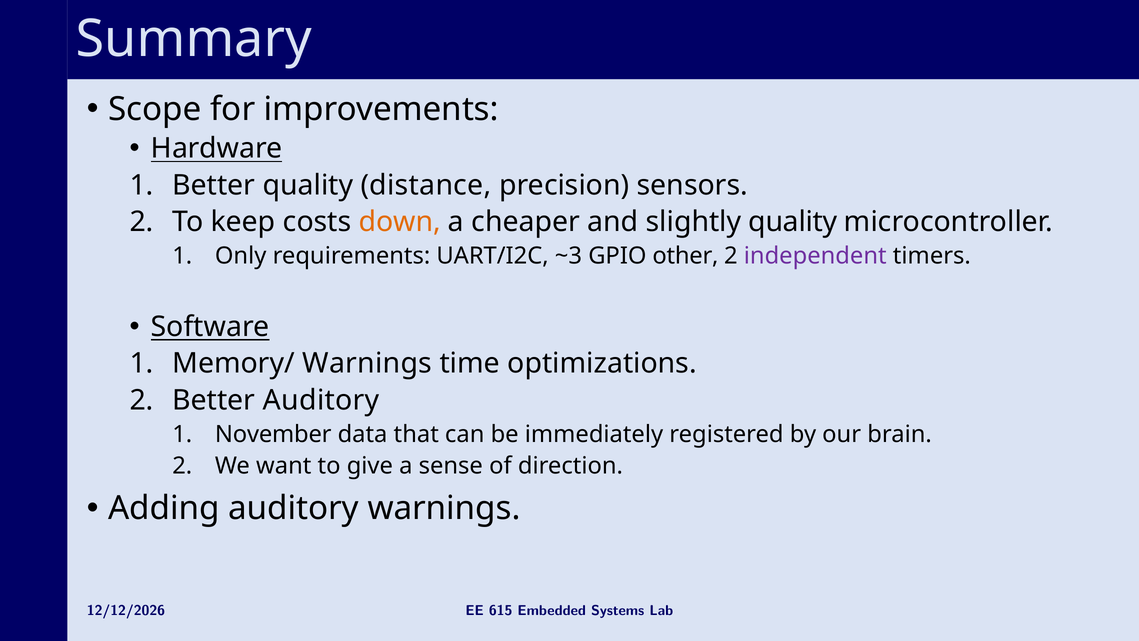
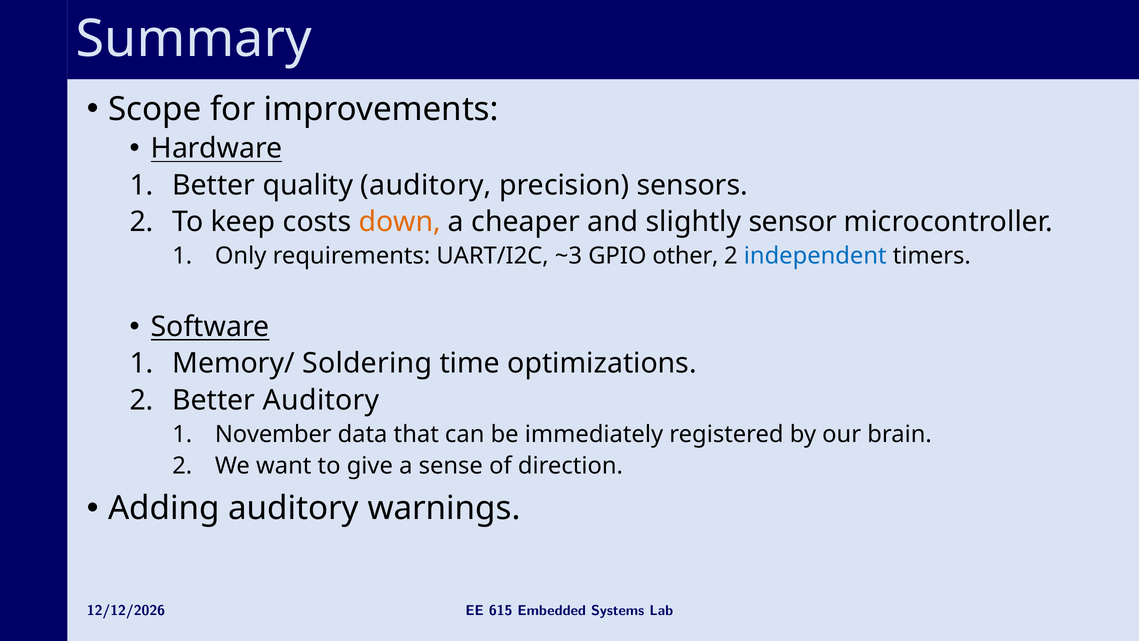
quality distance: distance -> auditory
slightly quality: quality -> sensor
independent colour: purple -> blue
Memory/ Warnings: Warnings -> Soldering
